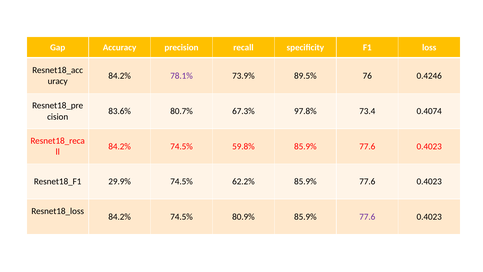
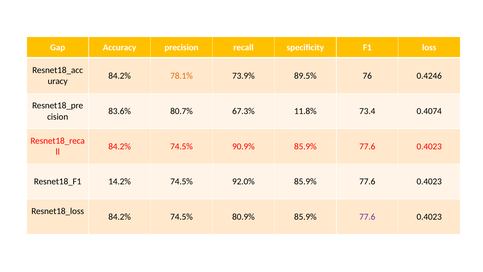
78.1% colour: purple -> orange
97.8%: 97.8% -> 11.8%
59.8%: 59.8% -> 90.9%
29.9%: 29.9% -> 14.2%
62.2%: 62.2% -> 92.0%
